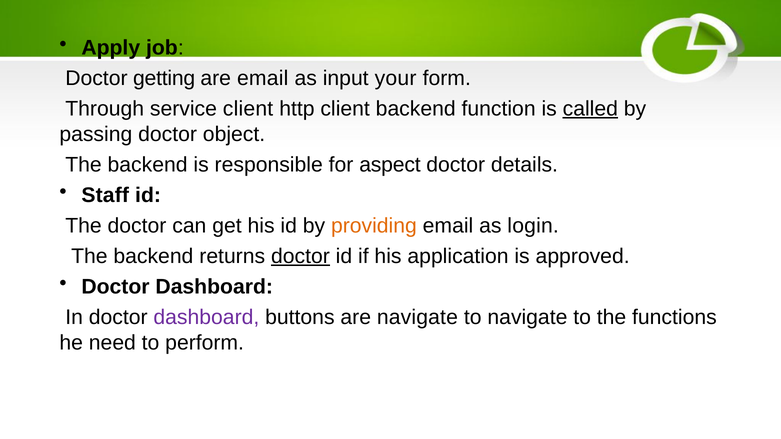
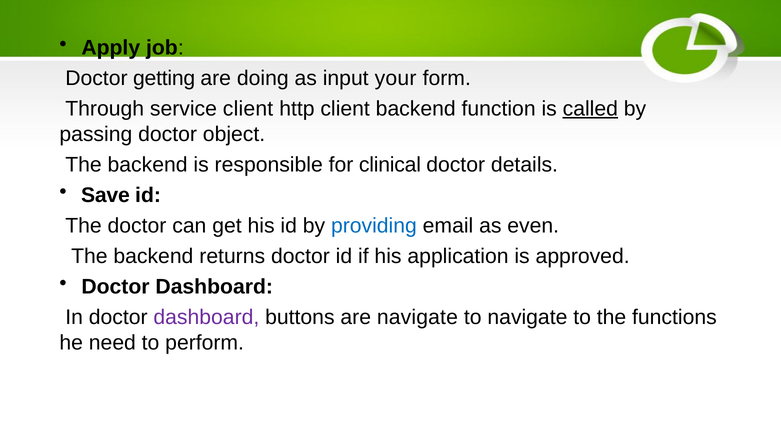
are email: email -> doing
aspect: aspect -> clinical
Staff: Staff -> Save
providing colour: orange -> blue
login: login -> even
doctor at (300, 256) underline: present -> none
